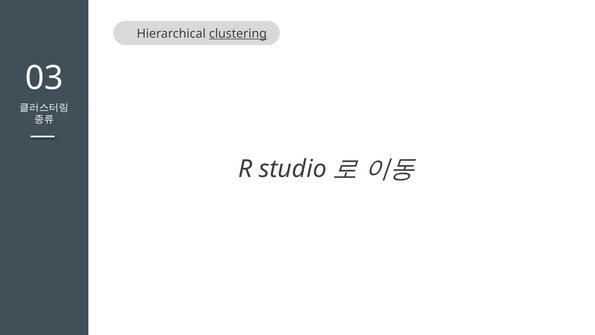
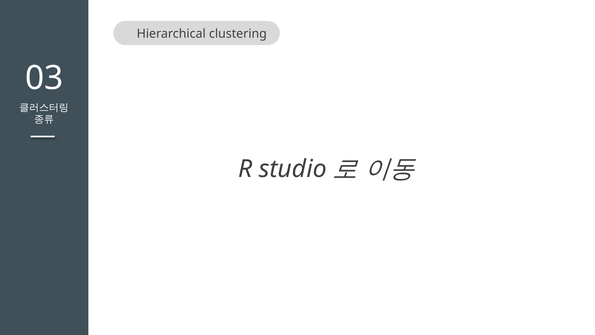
clustering underline: present -> none
